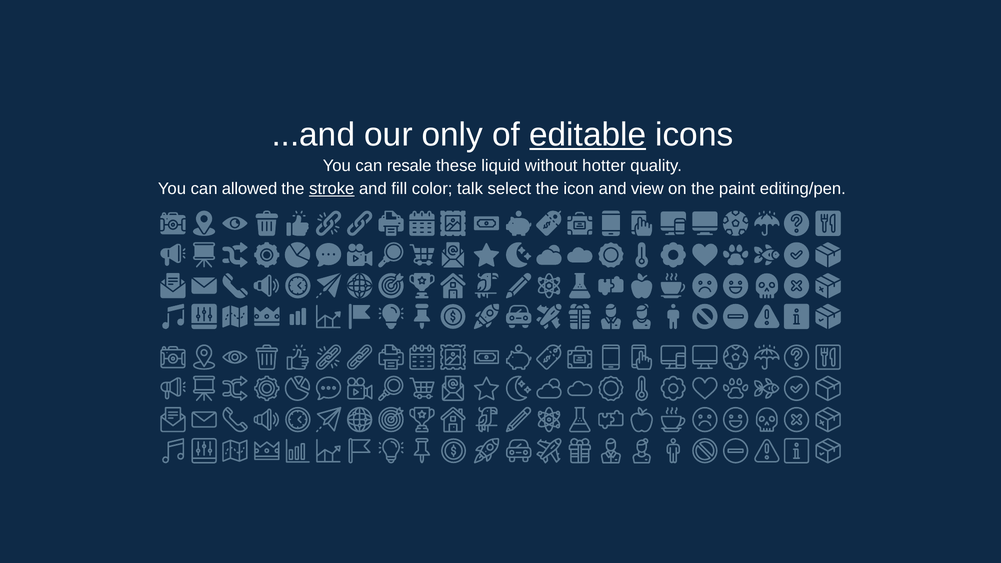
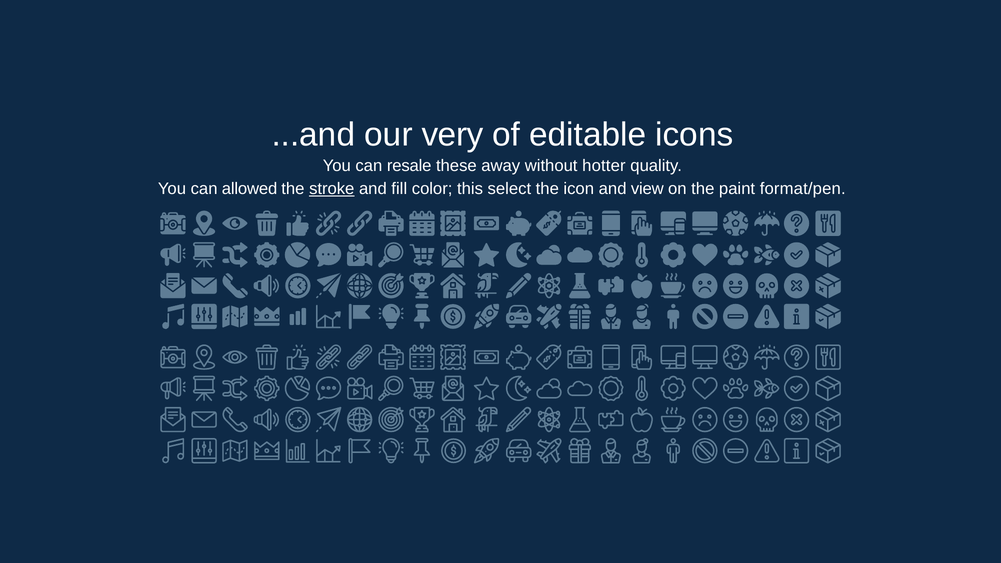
only: only -> very
editable underline: present -> none
liquid: liquid -> away
talk: talk -> this
editing/pen: editing/pen -> format/pen
